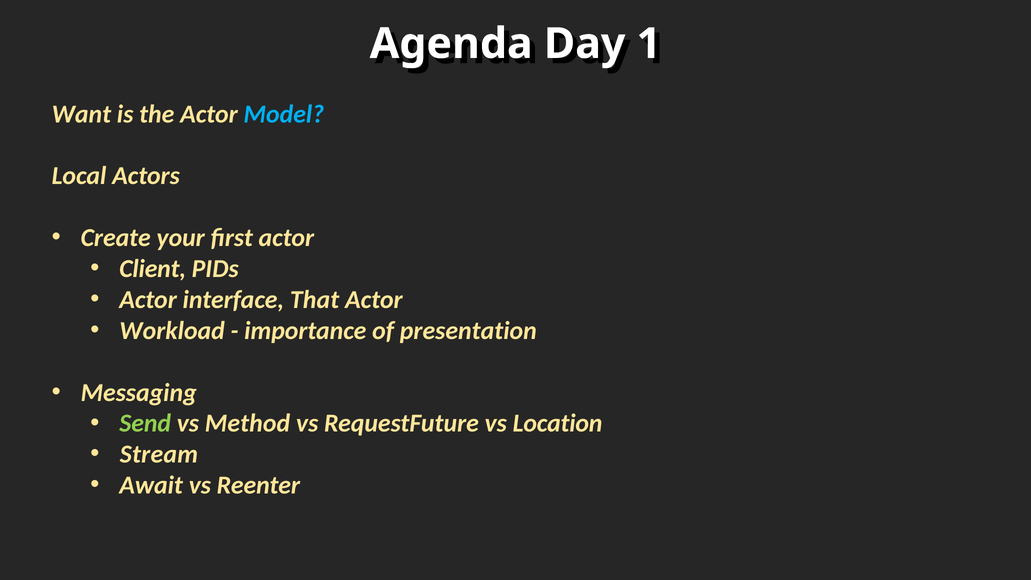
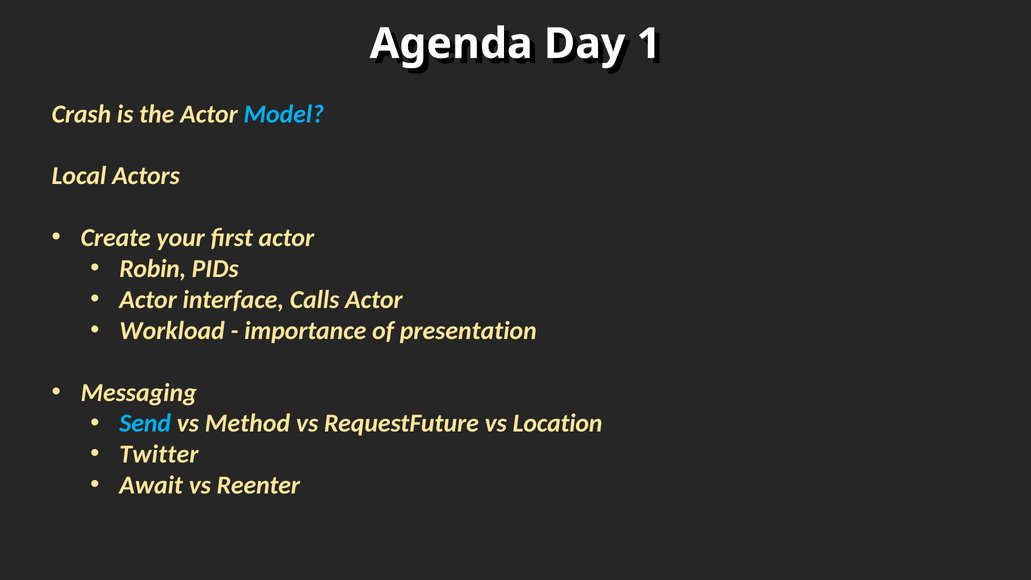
Want: Want -> Crash
Client: Client -> Robin
That: That -> Calls
Send colour: light green -> light blue
Stream: Stream -> Twitter
